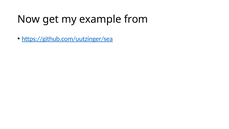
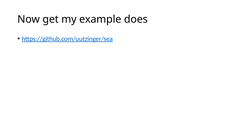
from: from -> does
